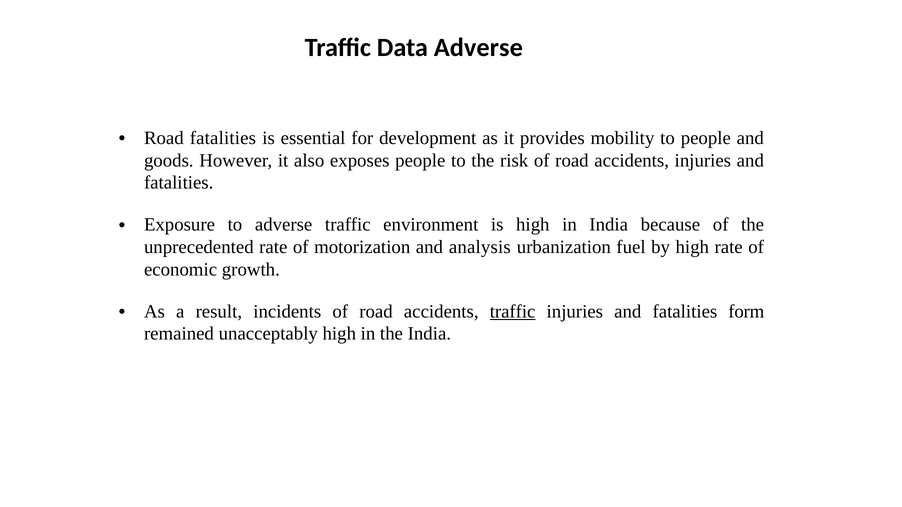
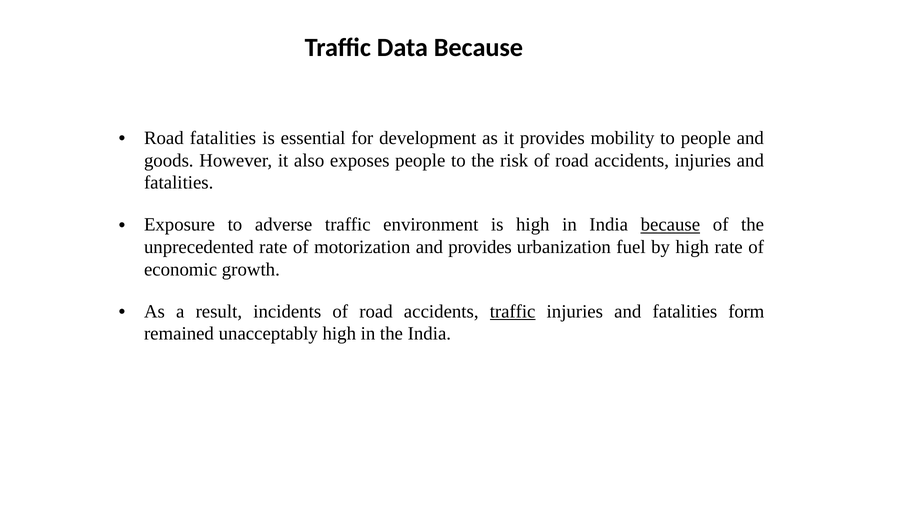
Data Adverse: Adverse -> Because
because at (670, 225) underline: none -> present
and analysis: analysis -> provides
